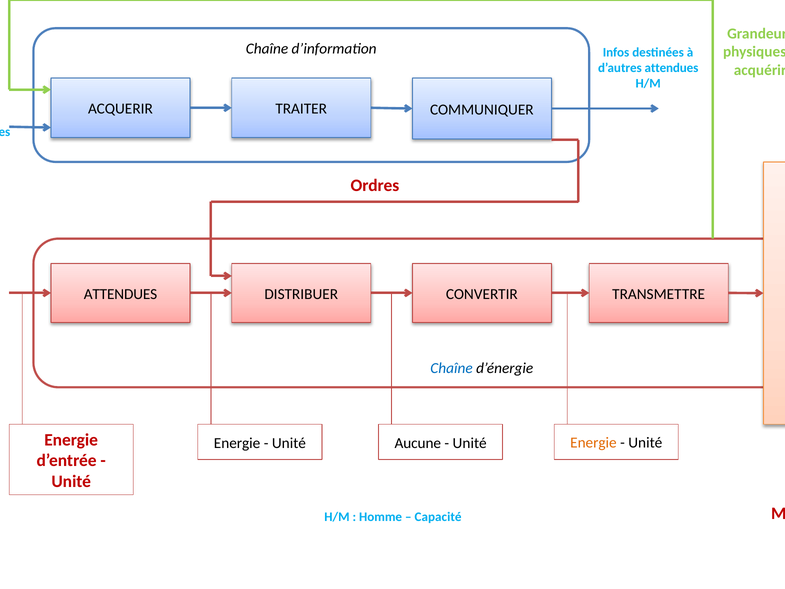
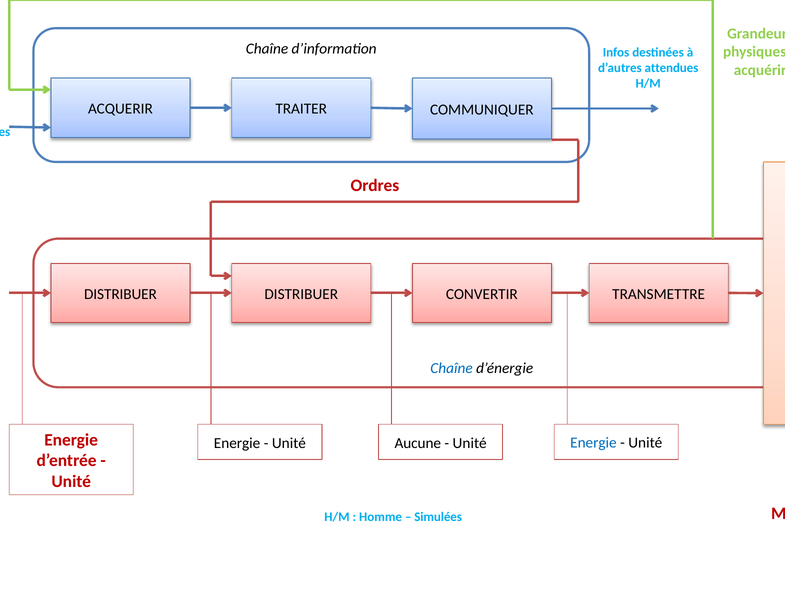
ATTENDUES at (120, 294): ATTENDUES -> DISTRIBUER
Energie at (593, 443) colour: orange -> blue
Capacité: Capacité -> Simulées
